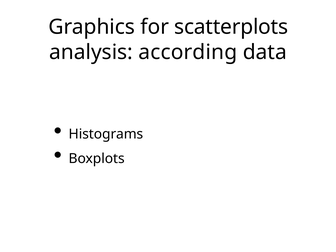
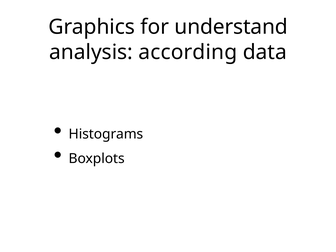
scatterplots: scatterplots -> understand
